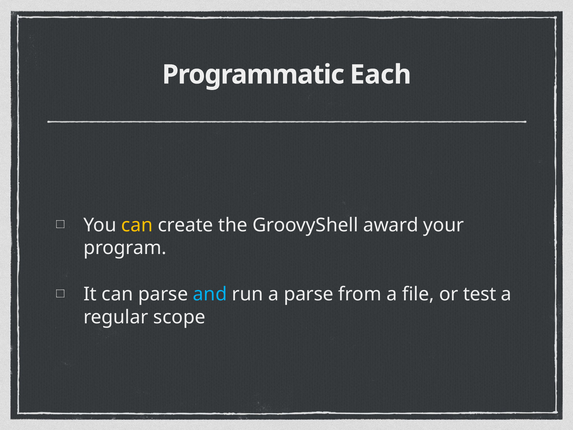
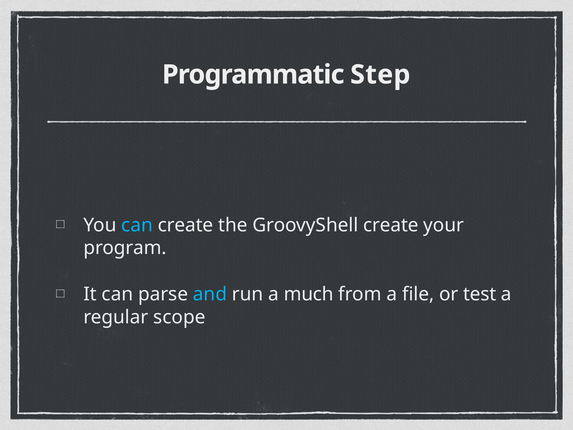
Each: Each -> Step
can at (137, 225) colour: yellow -> light blue
GroovyShell award: award -> create
a parse: parse -> much
